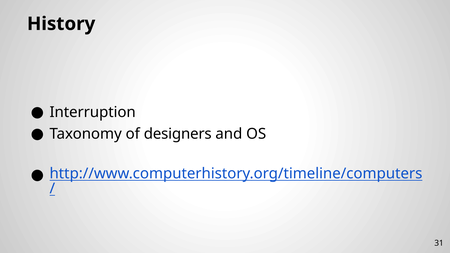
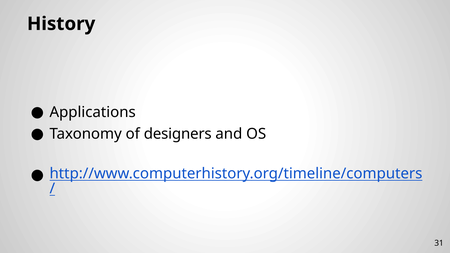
Interruption: Interruption -> Applications
